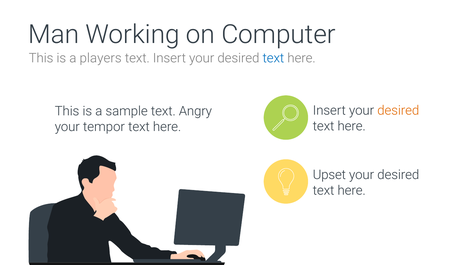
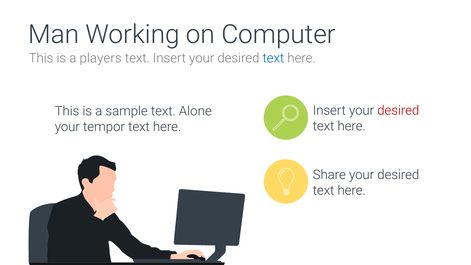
desired at (398, 111) colour: orange -> red
Angry: Angry -> Alone
Upset: Upset -> Share
